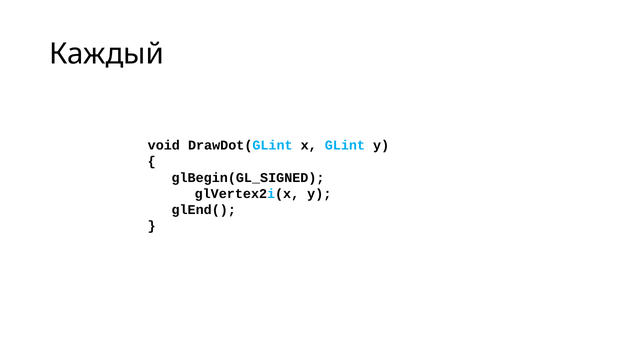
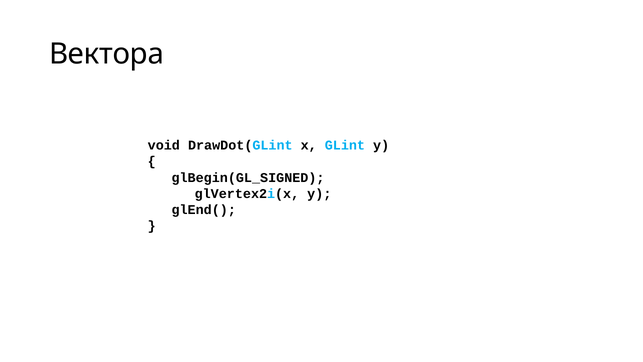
Каждый: Каждый -> Вектора
